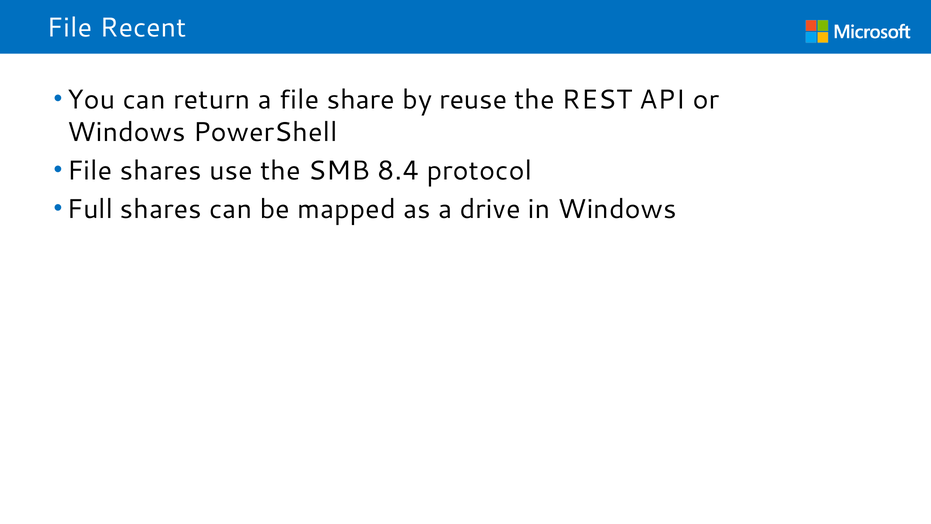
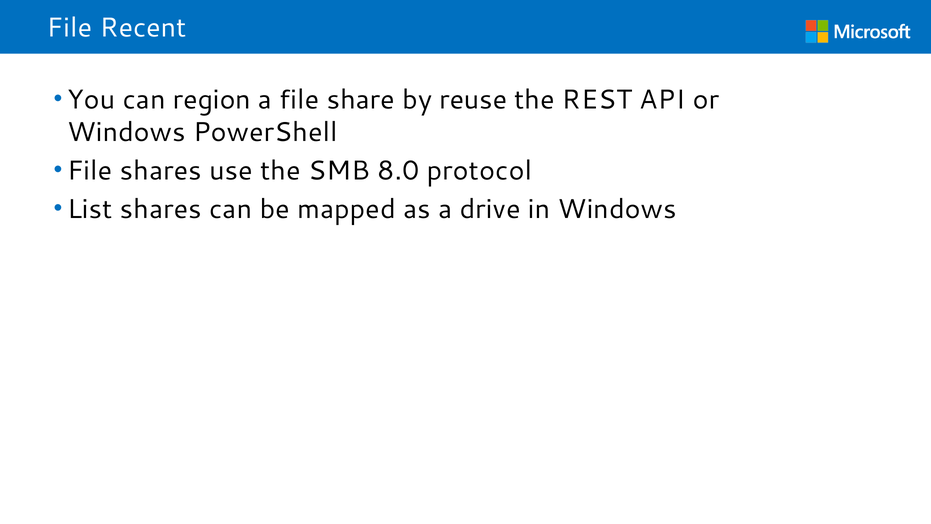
return: return -> region
8.4: 8.4 -> 8.0
Full: Full -> List
